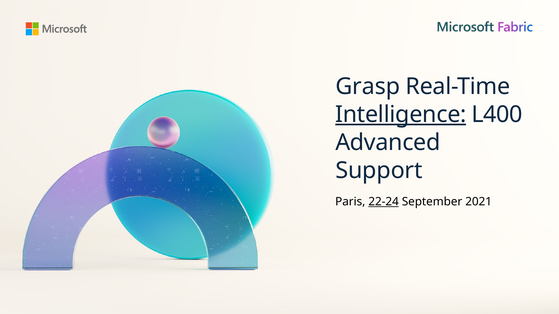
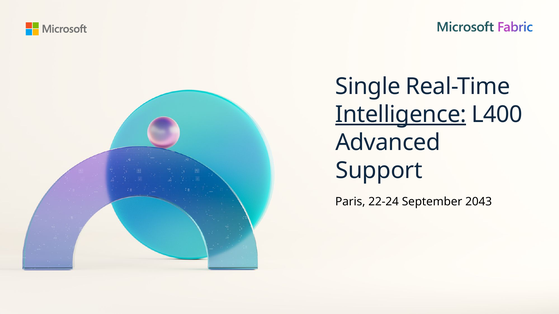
Grasp: Grasp -> Single
22-24 underline: present -> none
2021: 2021 -> 2043
